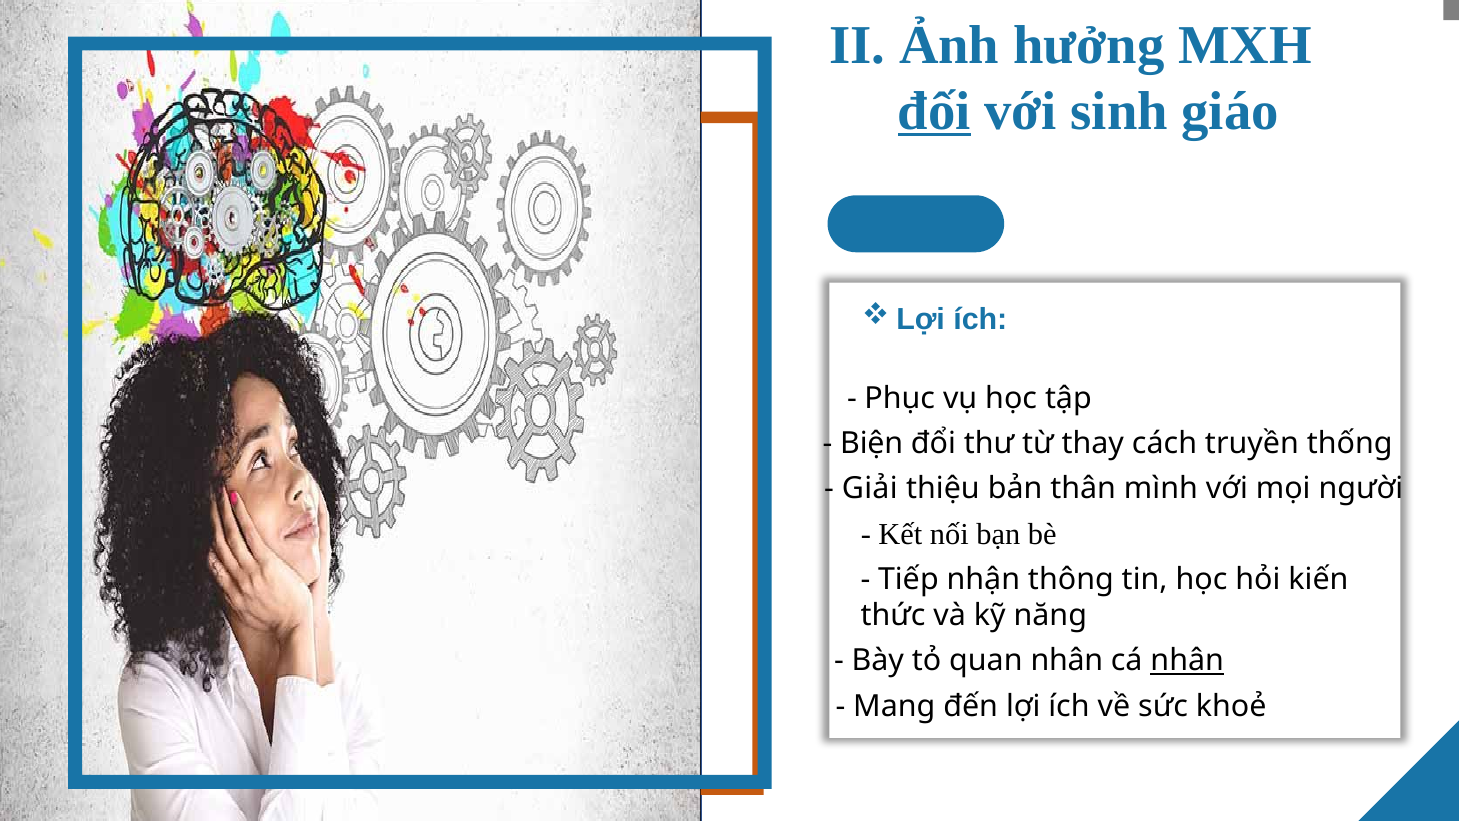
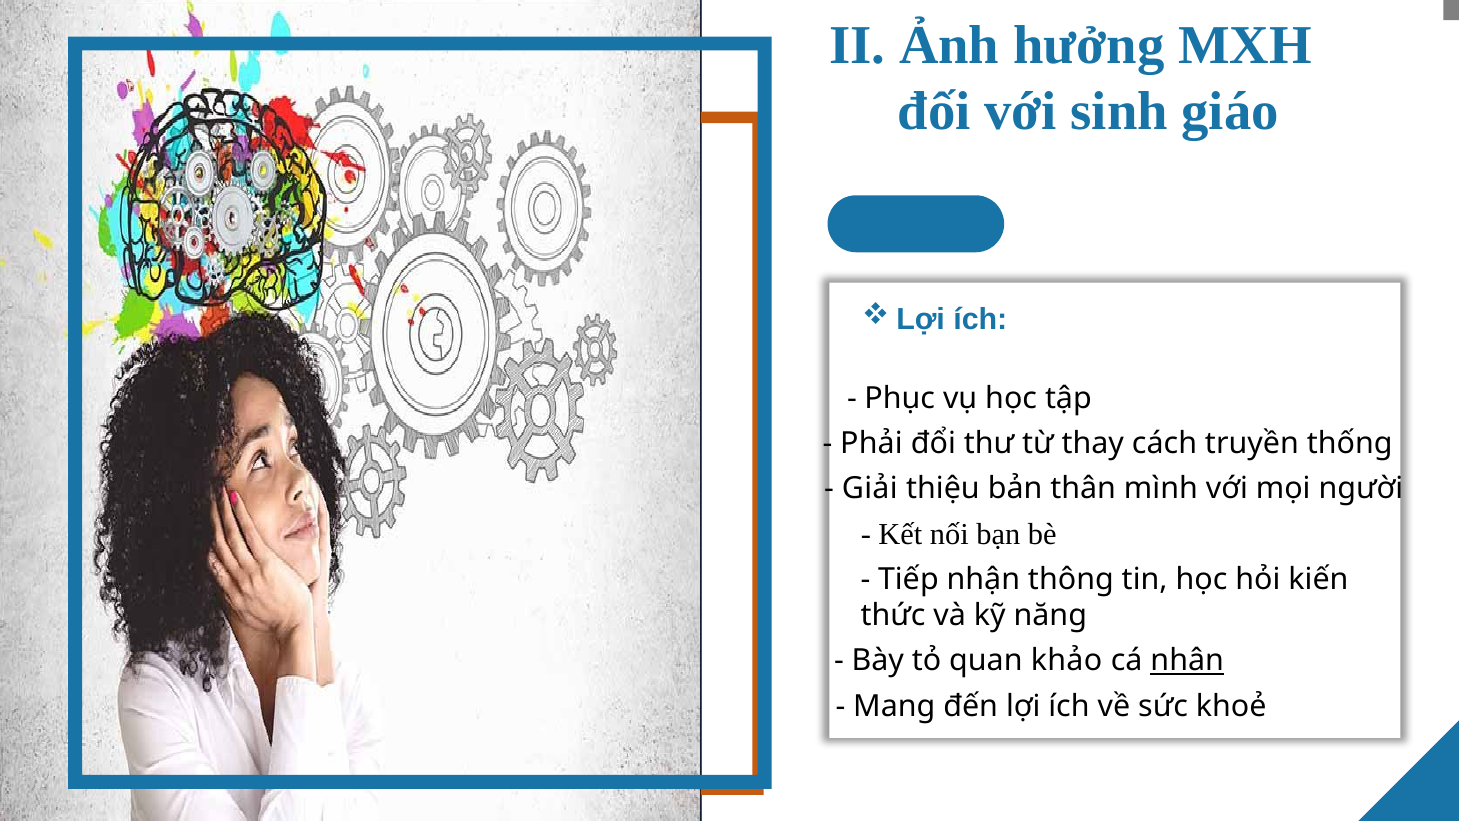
đối underline: present -> none
Biện: Biện -> Phải
quan nhân: nhân -> khảo
